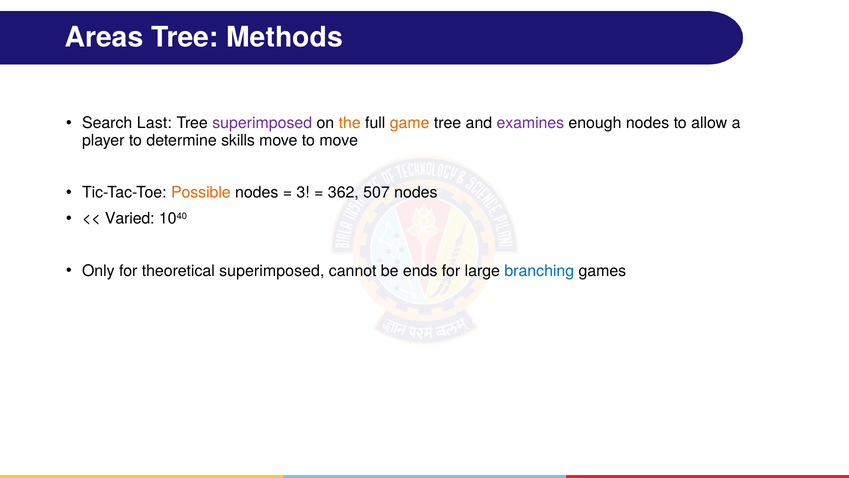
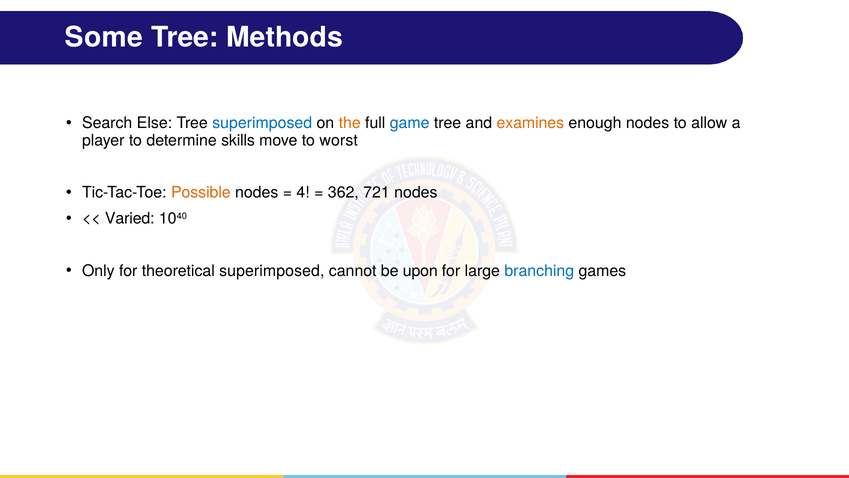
Areas: Areas -> Some
Last: Last -> Else
superimposed at (262, 123) colour: purple -> blue
game colour: orange -> blue
examines colour: purple -> orange
to move: move -> worst
3: 3 -> 4
507: 507 -> 721
ends: ends -> upon
